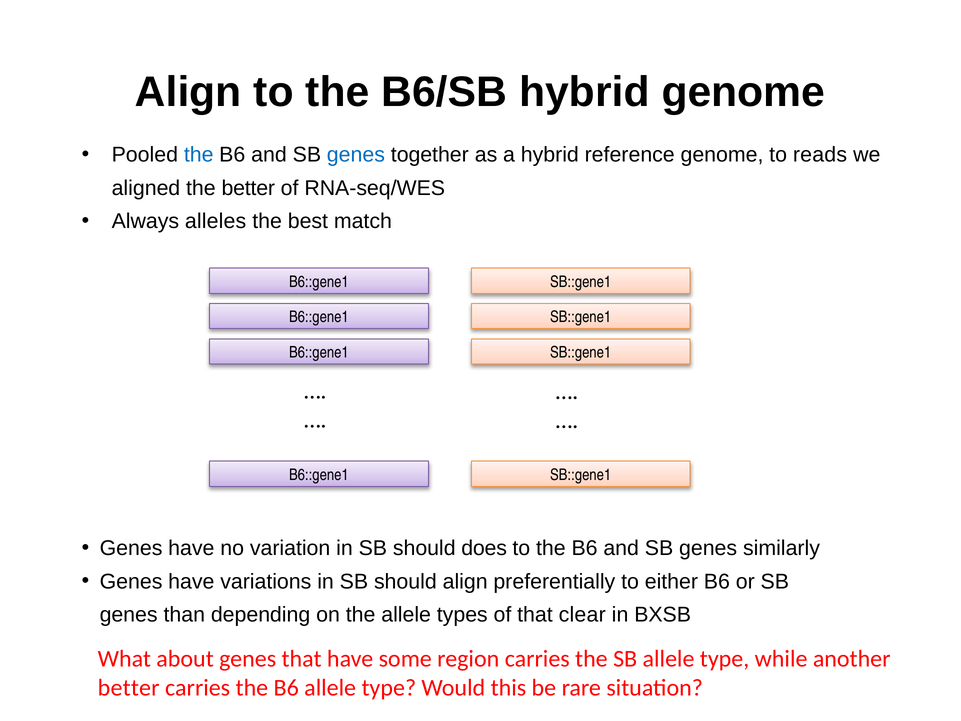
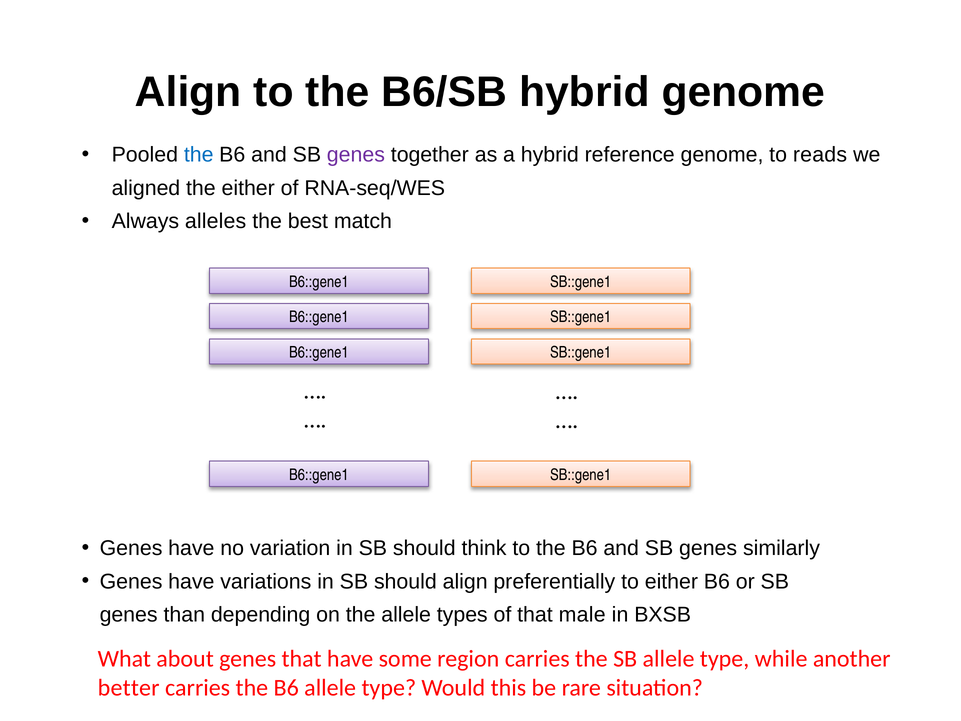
genes at (356, 155) colour: blue -> purple
the better: better -> either
does: does -> think
clear: clear -> male
